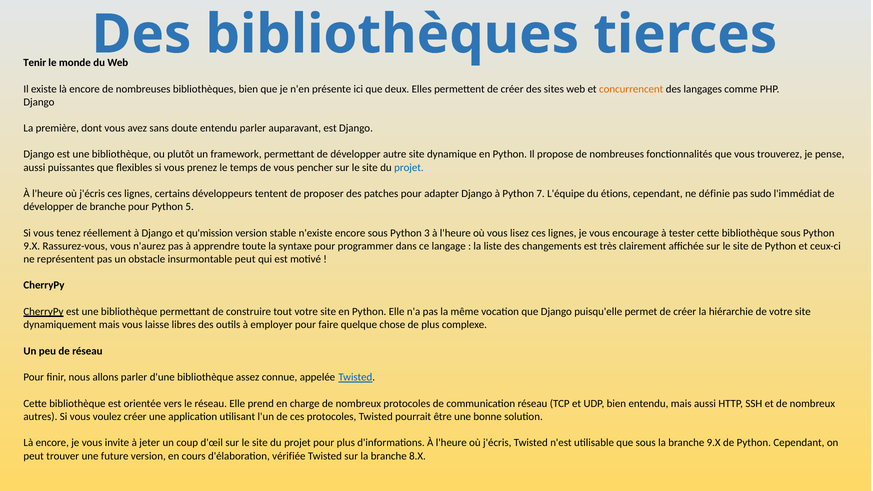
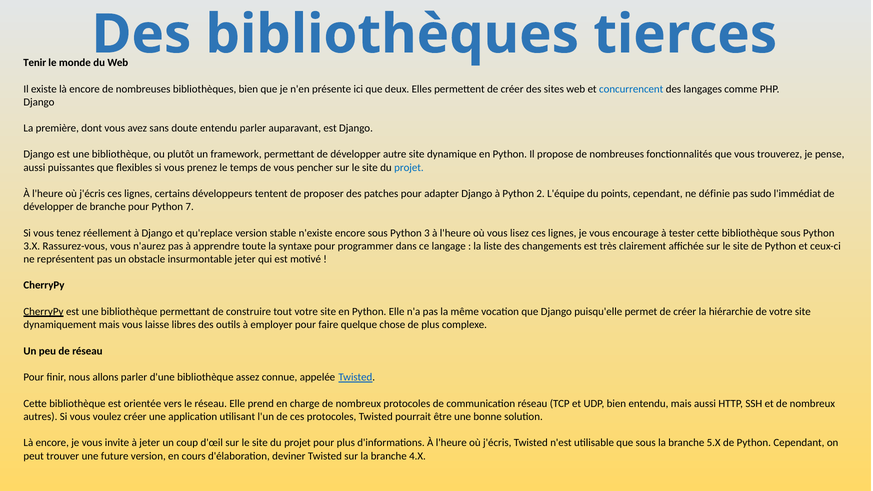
concurrencent colour: orange -> blue
7: 7 -> 2
étions: étions -> points
5: 5 -> 7
qu'mission: qu'mission -> qu'replace
9.X at (32, 246): 9.X -> 3.X
insurmontable peut: peut -> jeter
branche 9.X: 9.X -> 5.X
vérifiée: vérifiée -> deviner
8.X: 8.X -> 4.X
